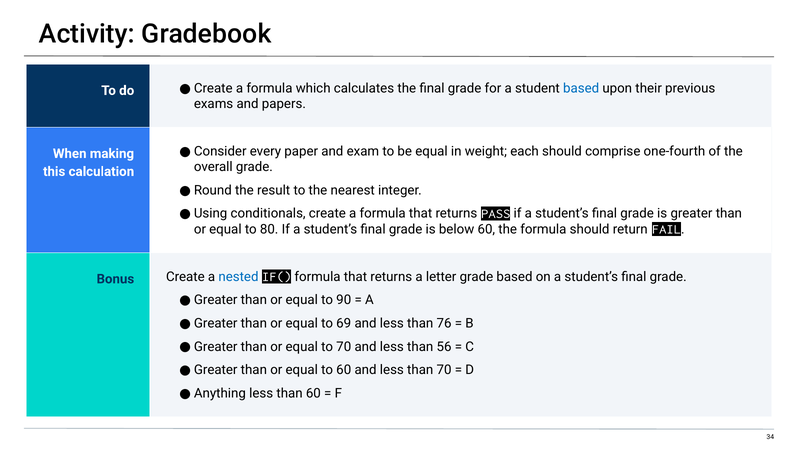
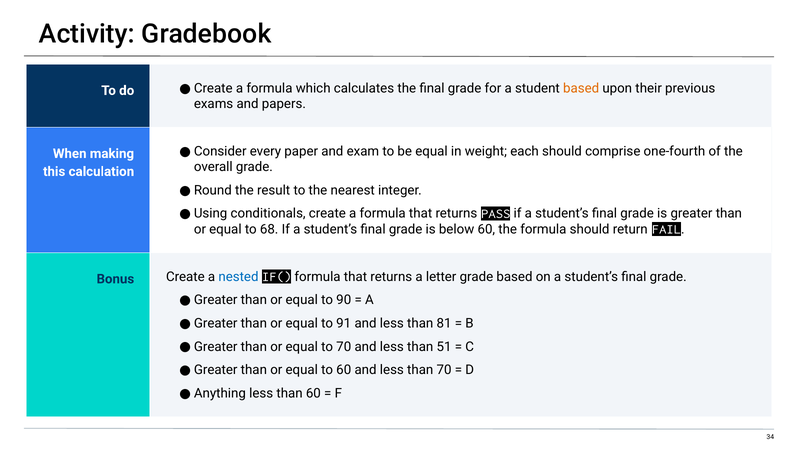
based at (581, 88) colour: blue -> orange
80: 80 -> 68
69: 69 -> 91
76: 76 -> 81
56: 56 -> 51
